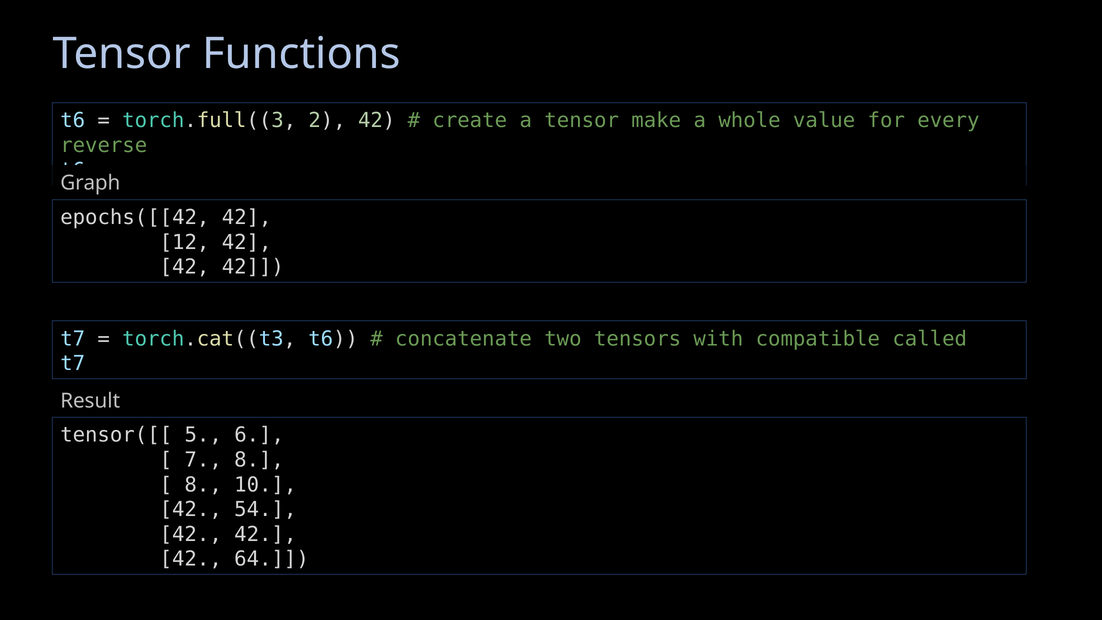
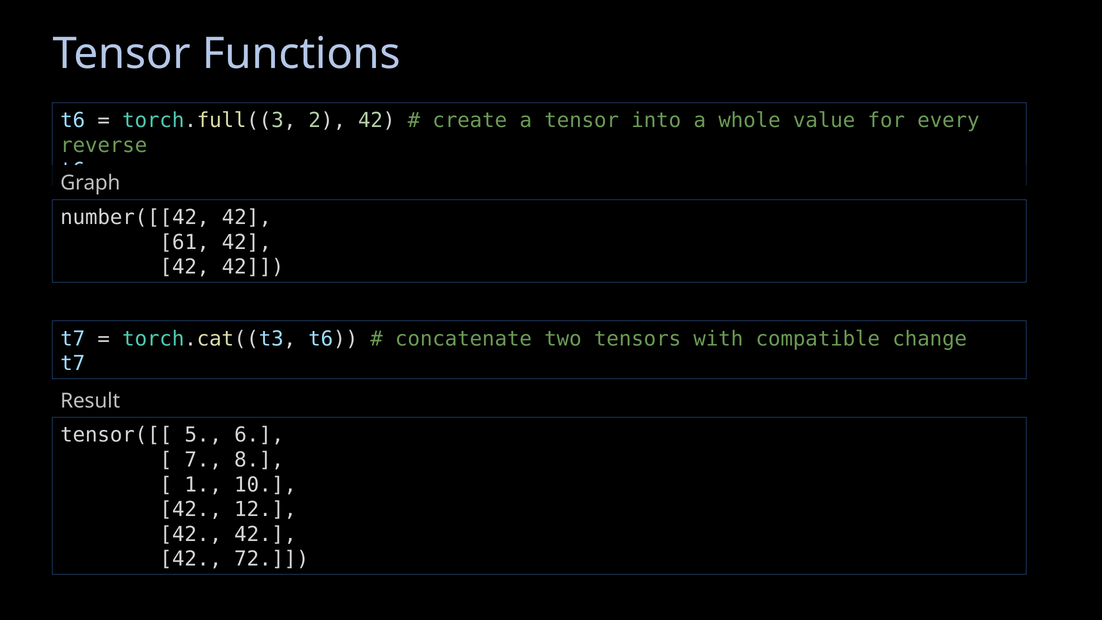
make: make -> into
epochs([[42: epochs([[42 -> number([[42
12: 12 -> 61
called: called -> change
8 at (203, 485): 8 -> 1
54: 54 -> 12
64: 64 -> 72
